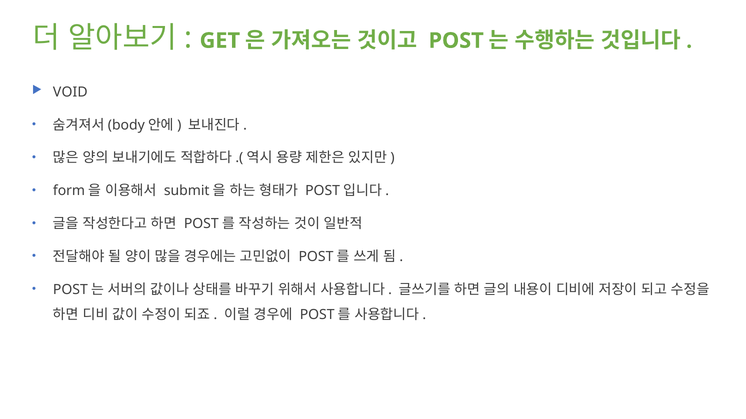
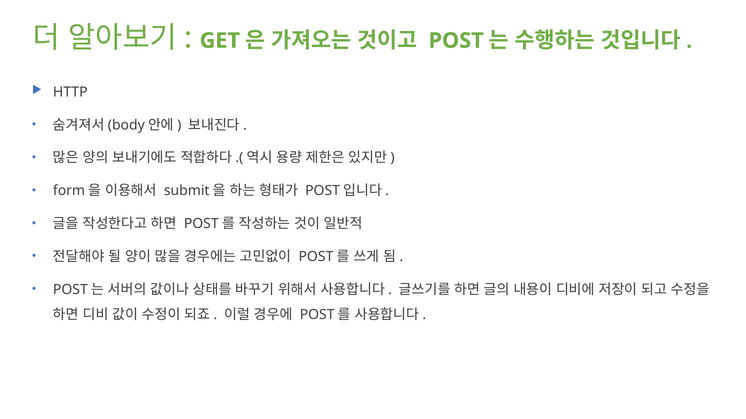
VOID: VOID -> HTTP
